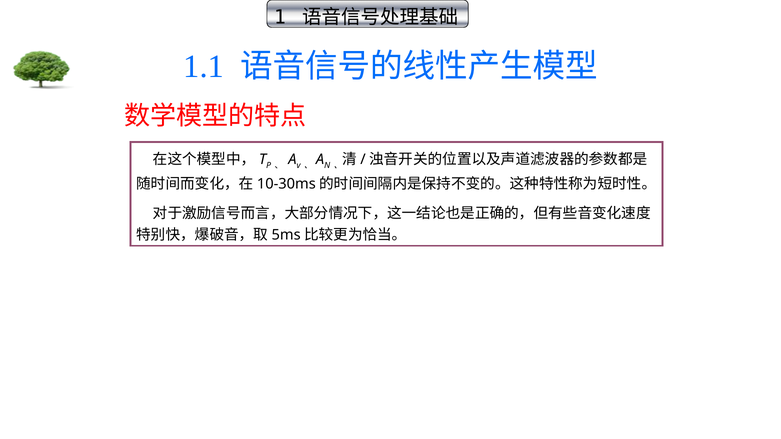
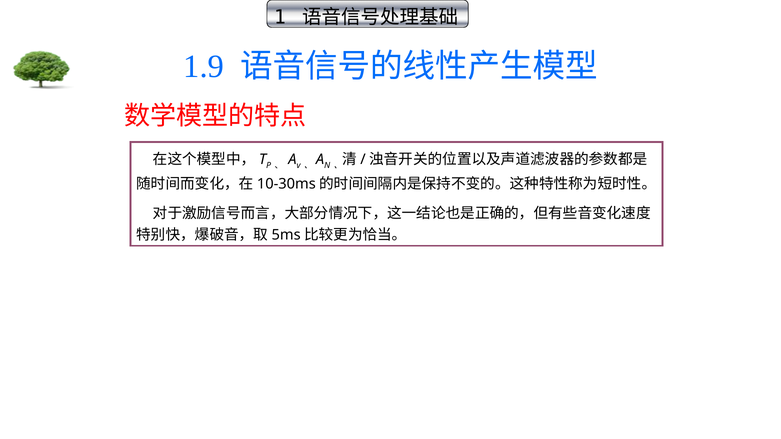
1.1: 1.1 -> 1.9
